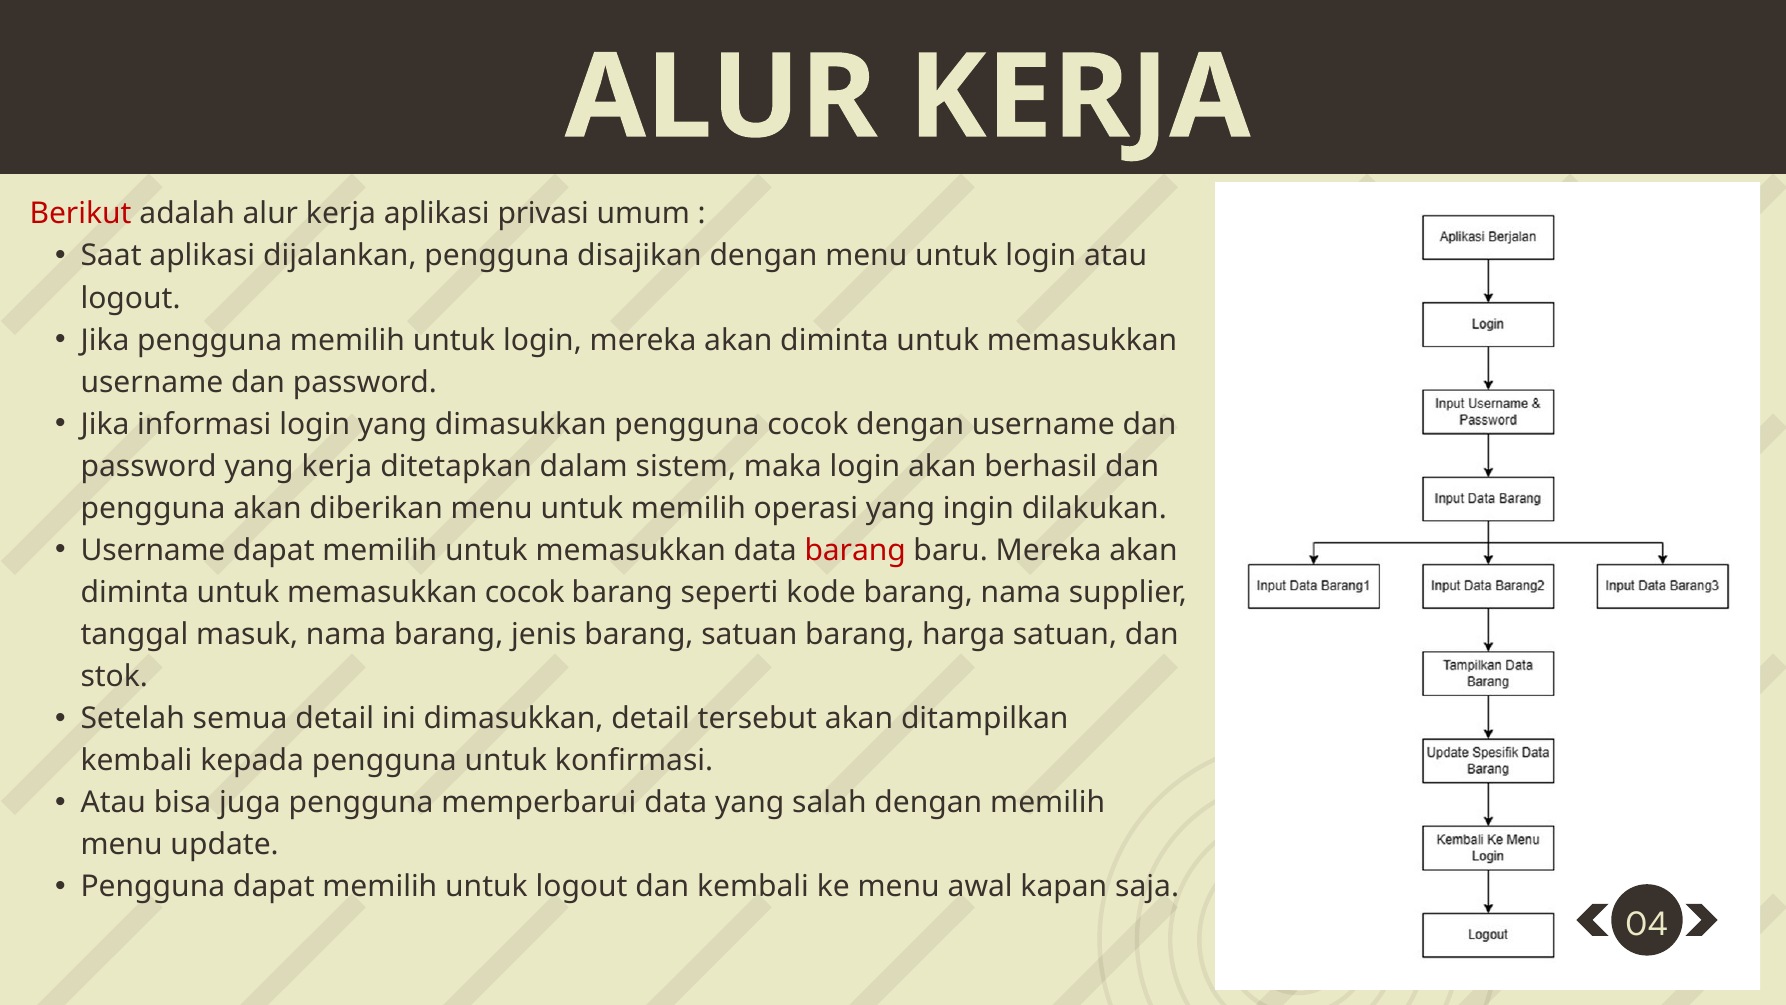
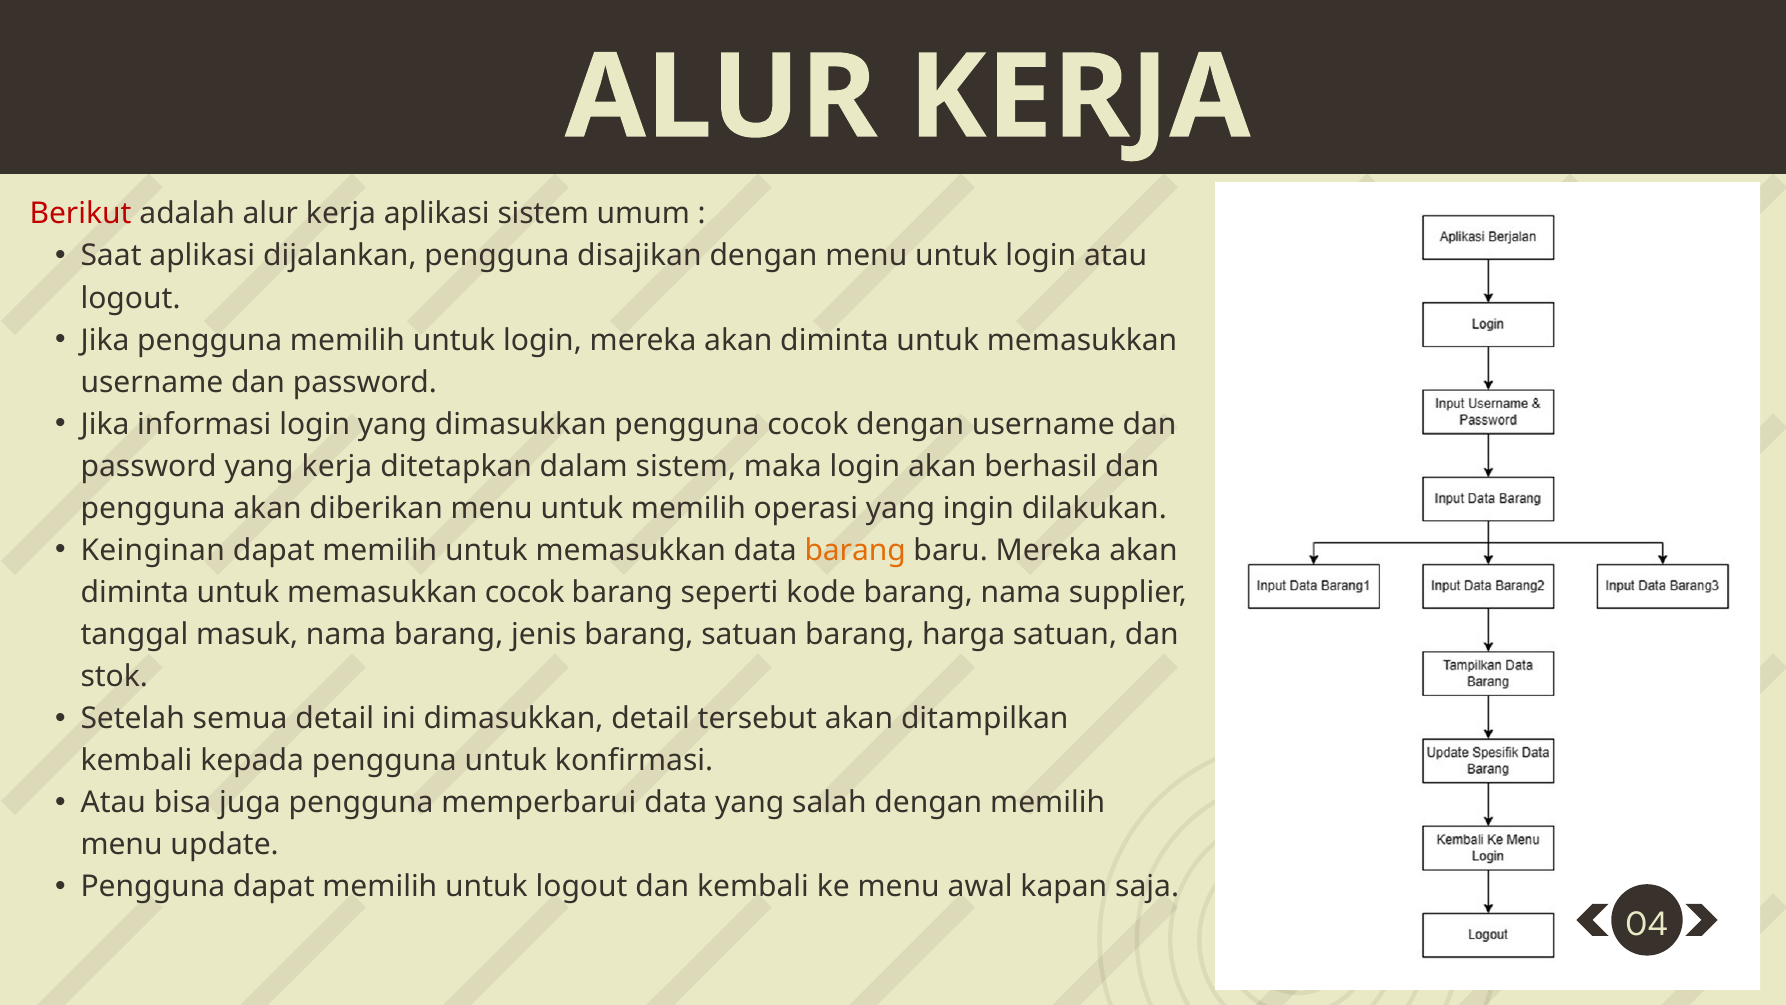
aplikasi privasi: privasi -> sistem
Username at (153, 550): Username -> Keinginan
barang at (855, 550) colour: red -> orange
